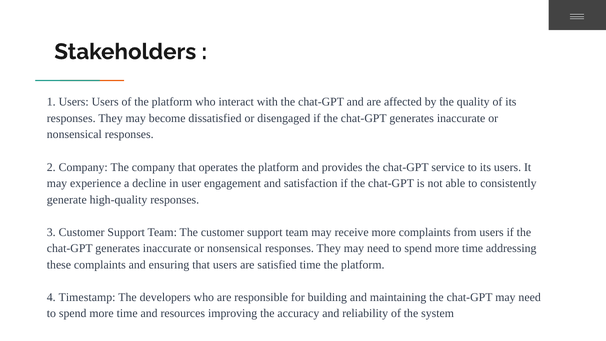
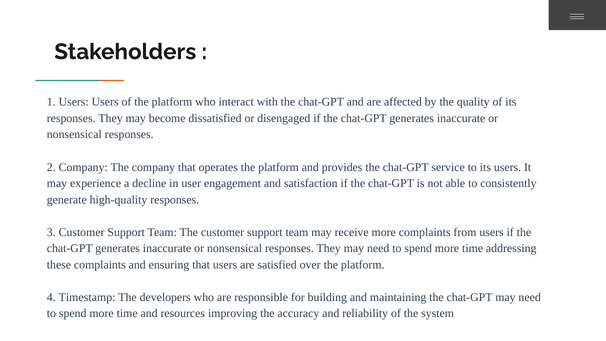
satisfied time: time -> over
